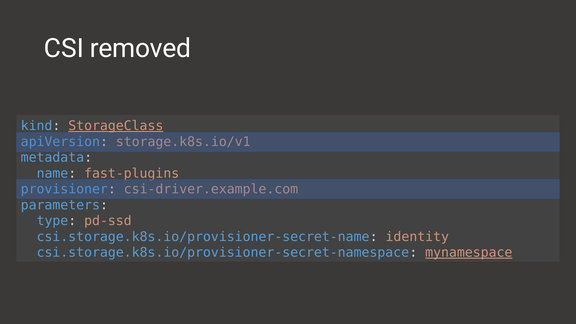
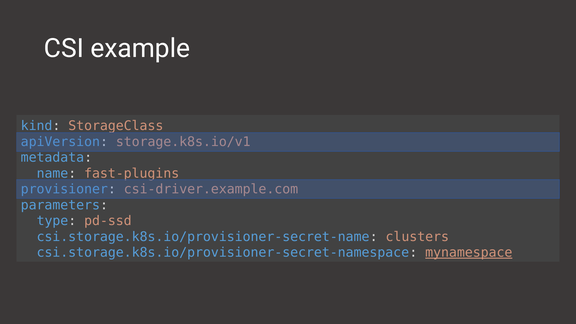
removed: removed -> example
StorageClass underline: present -> none
identity: identity -> clusters
